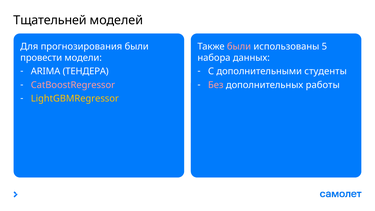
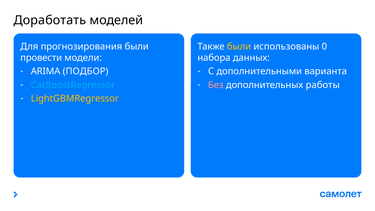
Тщательней: Тщательней -> Доработать
были at (239, 46) colour: pink -> yellow
5: 5 -> 0
ТЕНДЕРА: ТЕНДЕРА -> ПОДБОР
студенты: студенты -> варианта
CatBoostRegressor colour: pink -> light blue
